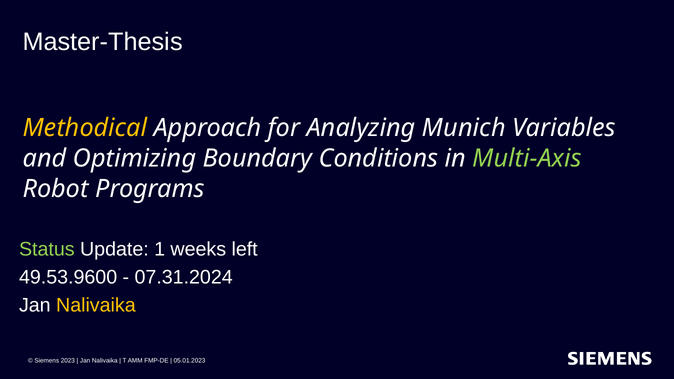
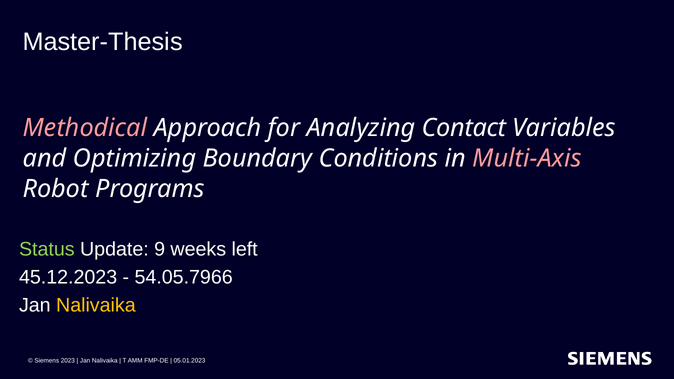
Methodical colour: yellow -> pink
Munich: Munich -> Contact
Multi-Axis colour: light green -> pink
1: 1 -> 9
49.53.9600: 49.53.9600 -> 45.12.2023
07.31.2024: 07.31.2024 -> 54.05.7966
